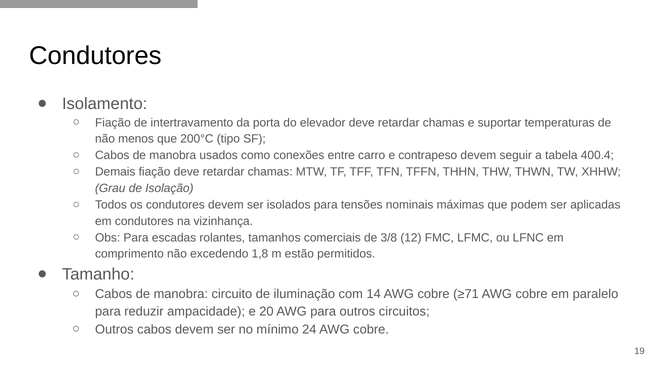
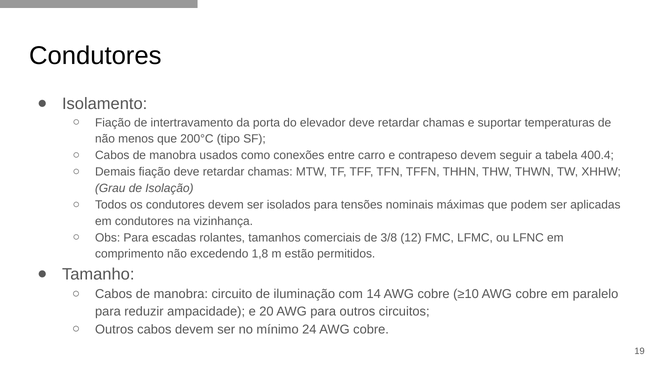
≥71: ≥71 -> ≥10
